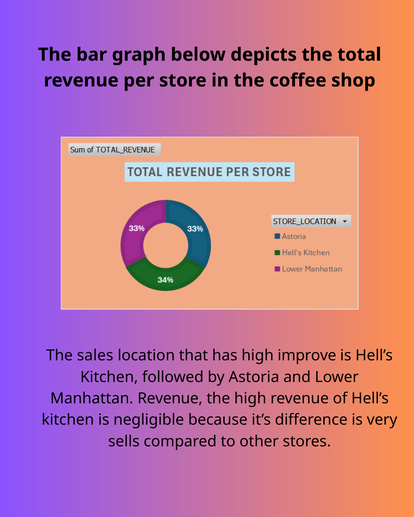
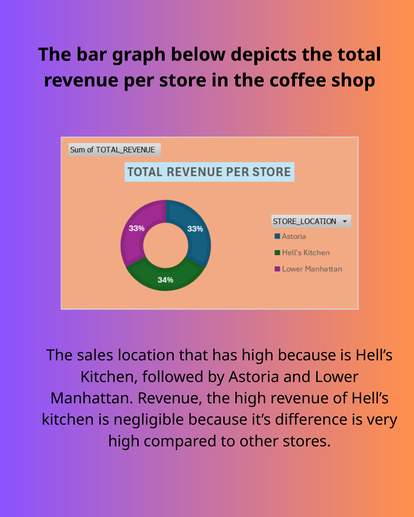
high improve: improve -> because
sells at (124, 442): sells -> high
